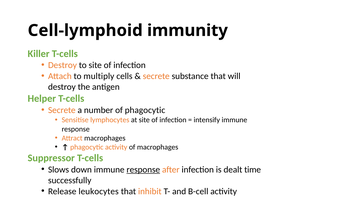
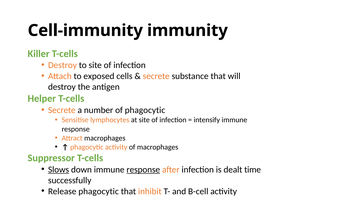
Cell-lymphoid: Cell-lymphoid -> Cell-immunity
multiply: multiply -> exposed
Slows underline: none -> present
Release leukocytes: leukocytes -> phagocytic
